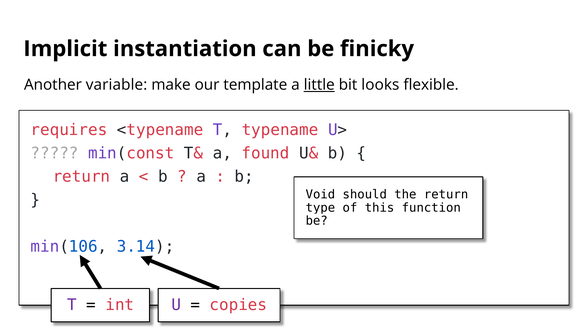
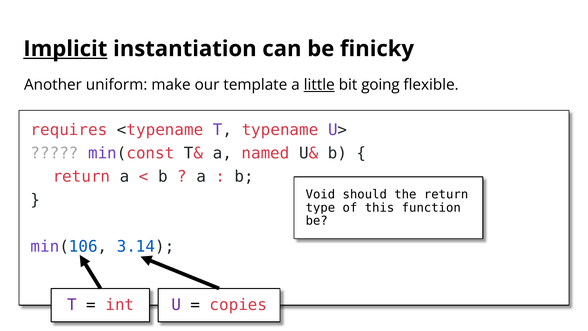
Implicit underline: none -> present
variable: variable -> uniform
looks: looks -> going
found: found -> named
